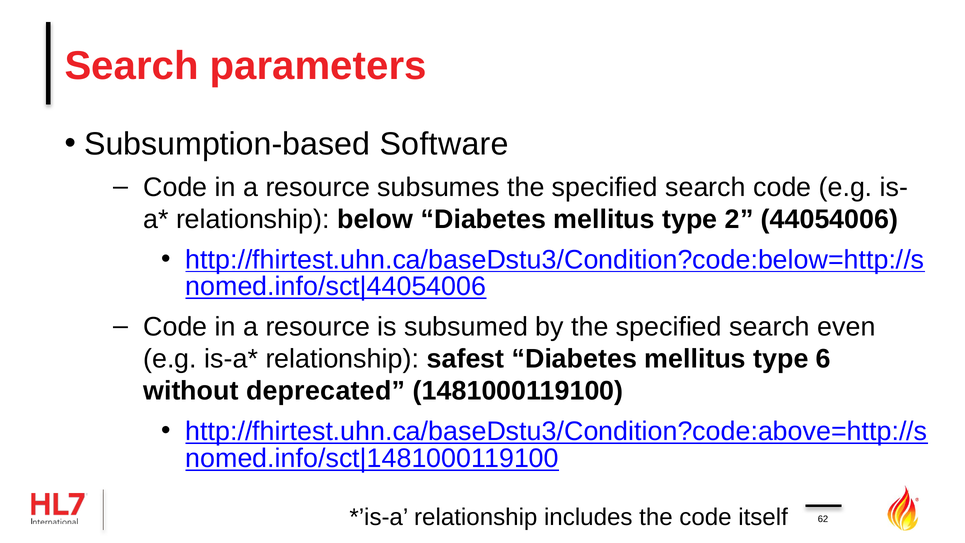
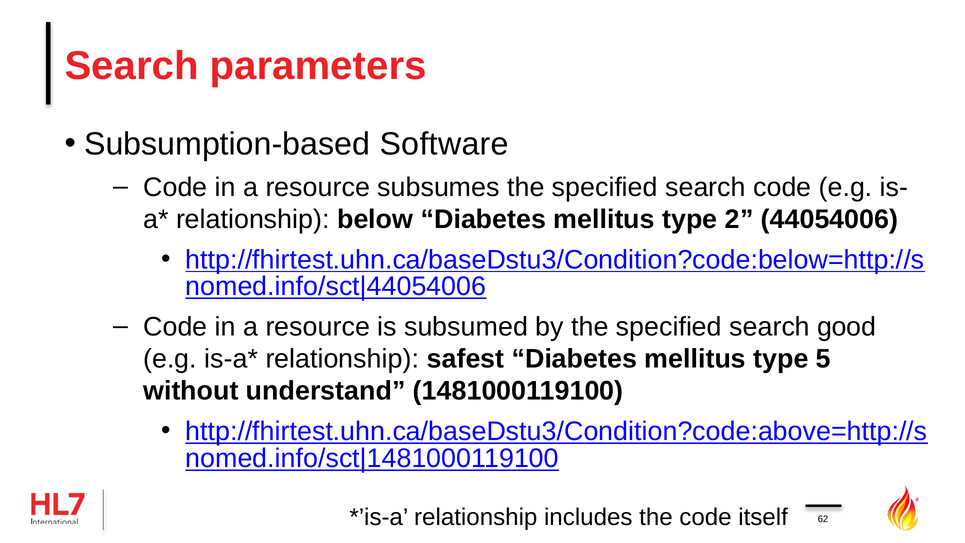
even: even -> good
6: 6 -> 5
deprecated: deprecated -> understand
